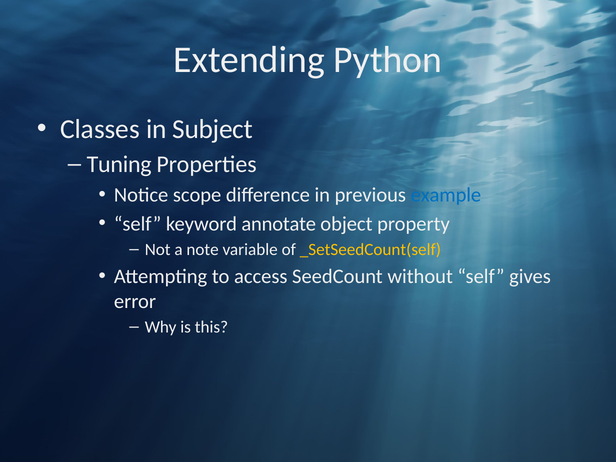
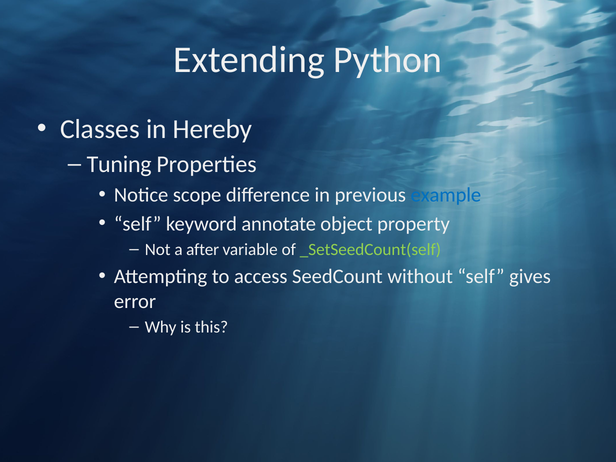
Subject: Subject -> Hereby
note: note -> after
_SetSeedCount(self colour: yellow -> light green
